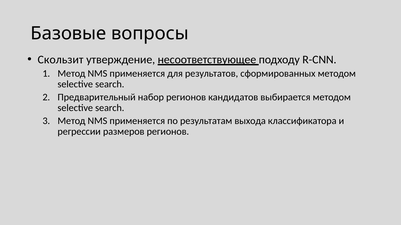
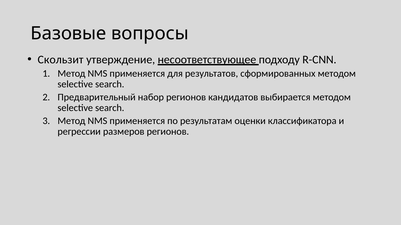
выхода: выхода -> оценки
